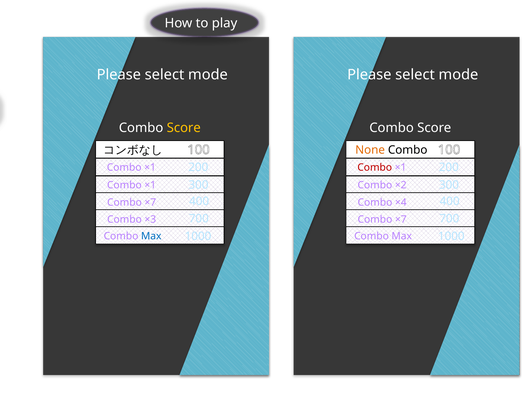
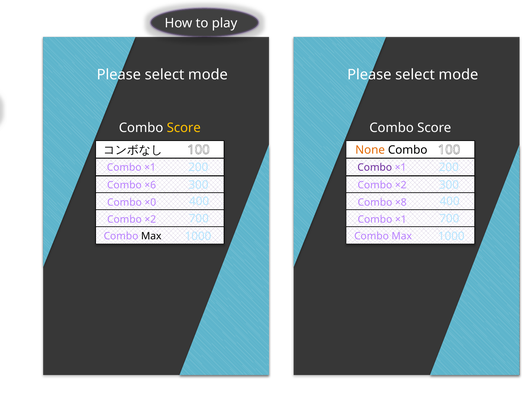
Combo at (375, 167) colour: red -> purple
×1 at (150, 185): ×1 -> ×6
×7 at (150, 202): ×7 -> ×0
×4: ×4 -> ×8
×3 at (150, 219): ×3 -> ×2
×7 at (401, 219): ×7 -> ×1
Max at (151, 236) colour: blue -> black
